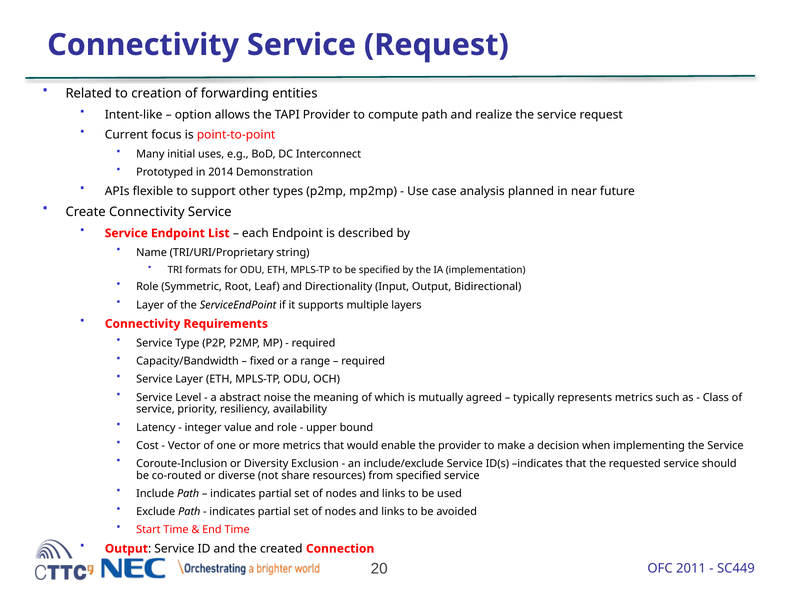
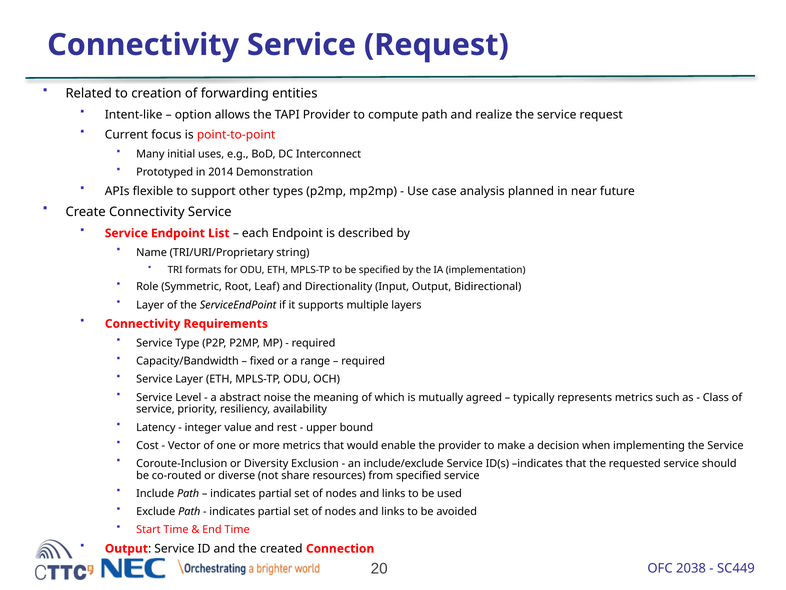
and role: role -> rest
2011: 2011 -> 2038
